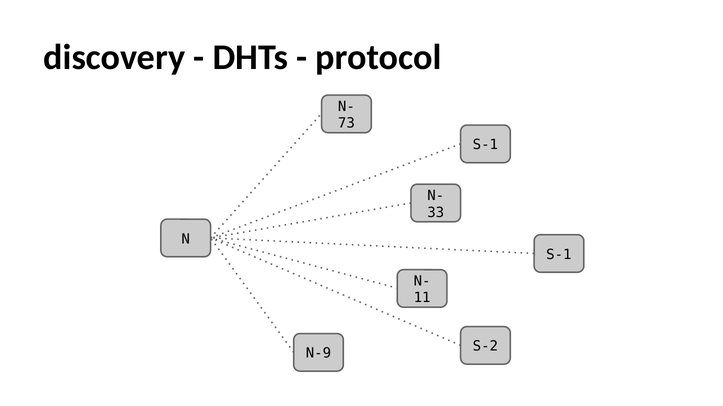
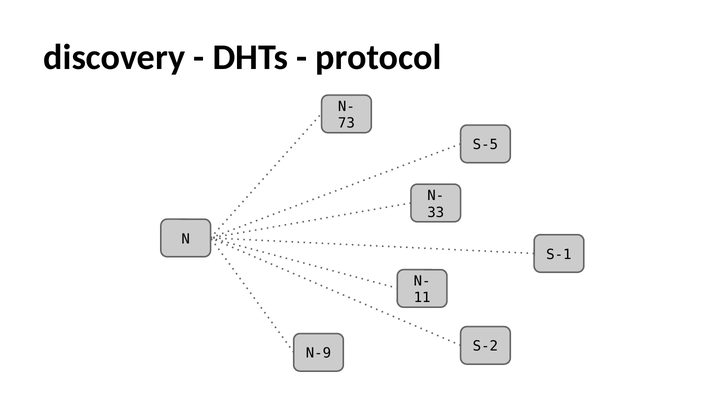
S-1 at (485, 145): S-1 -> S-5
